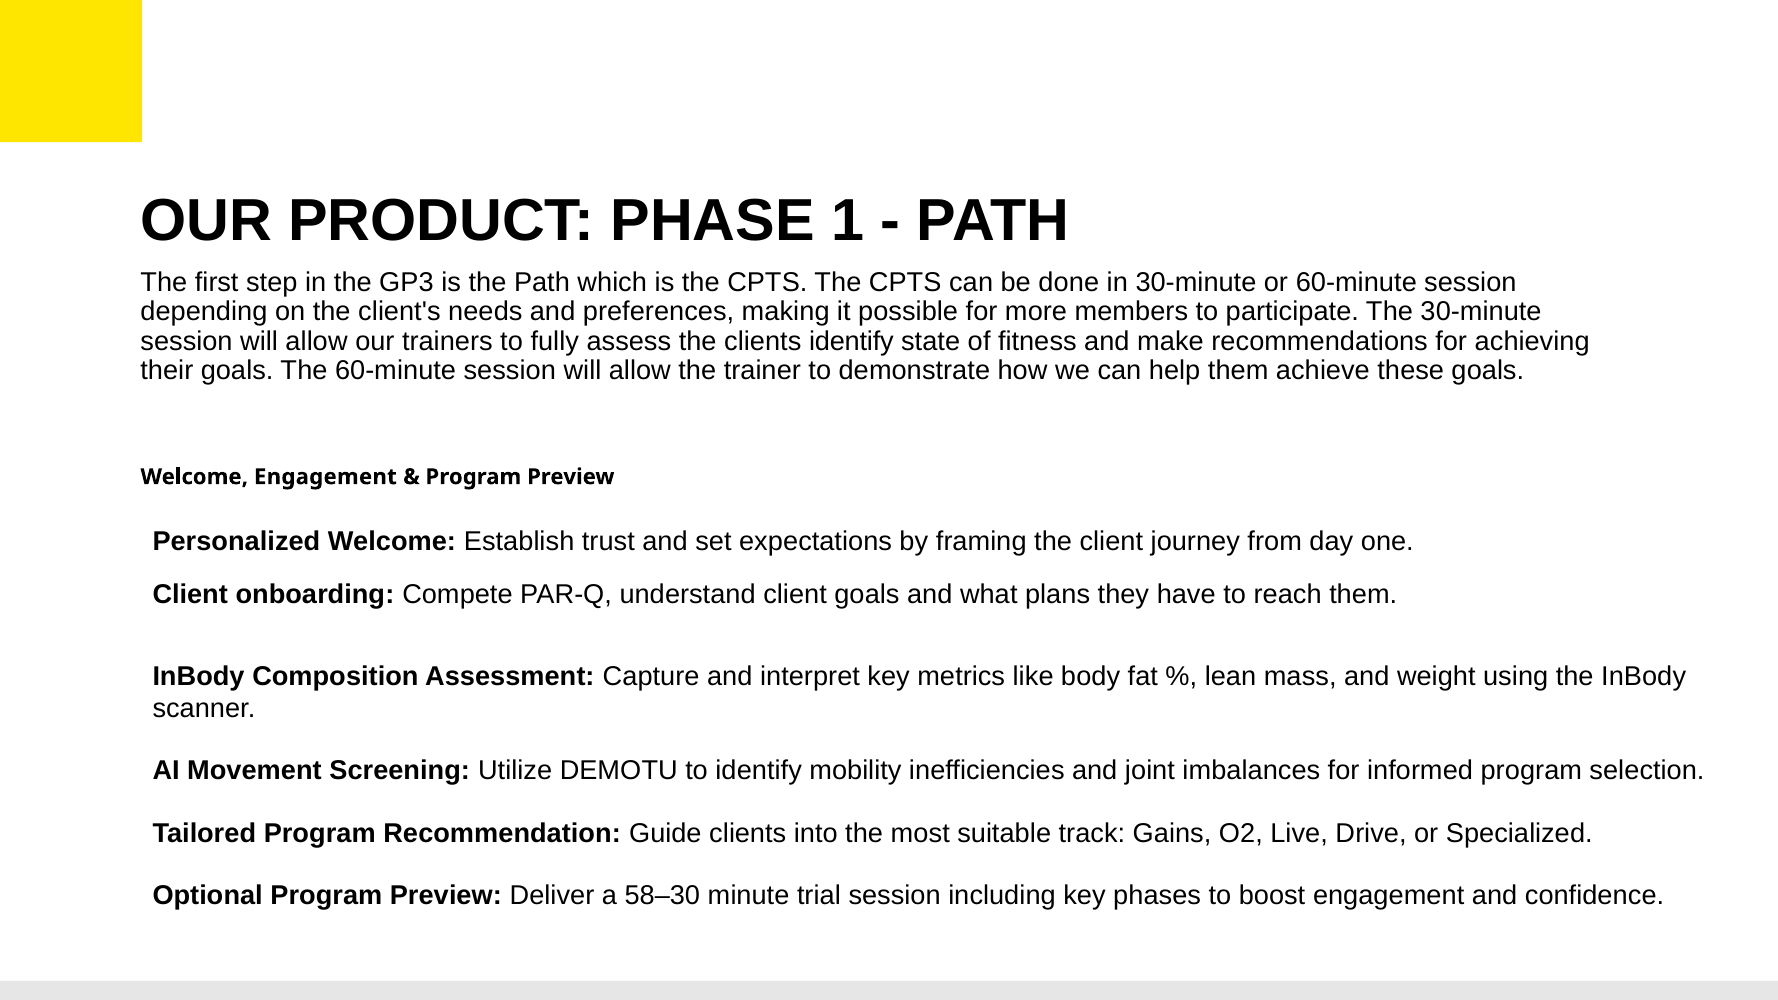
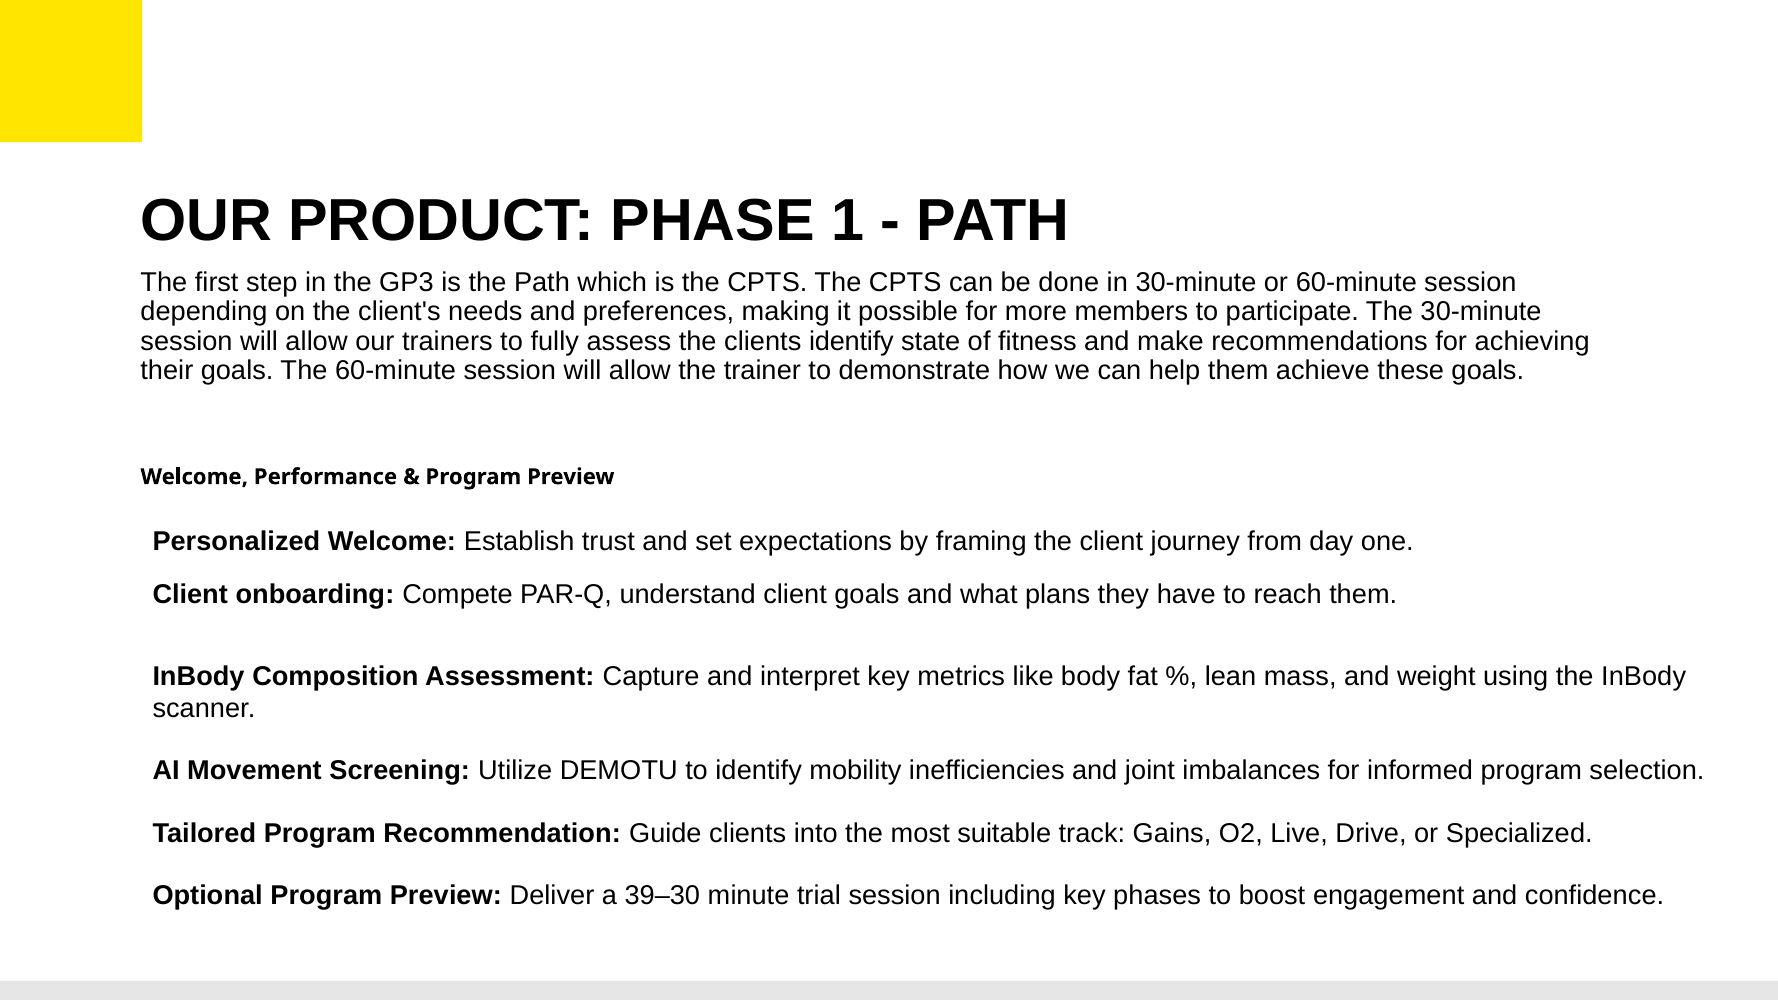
Welcome Engagement: Engagement -> Performance
58–30: 58–30 -> 39–30
